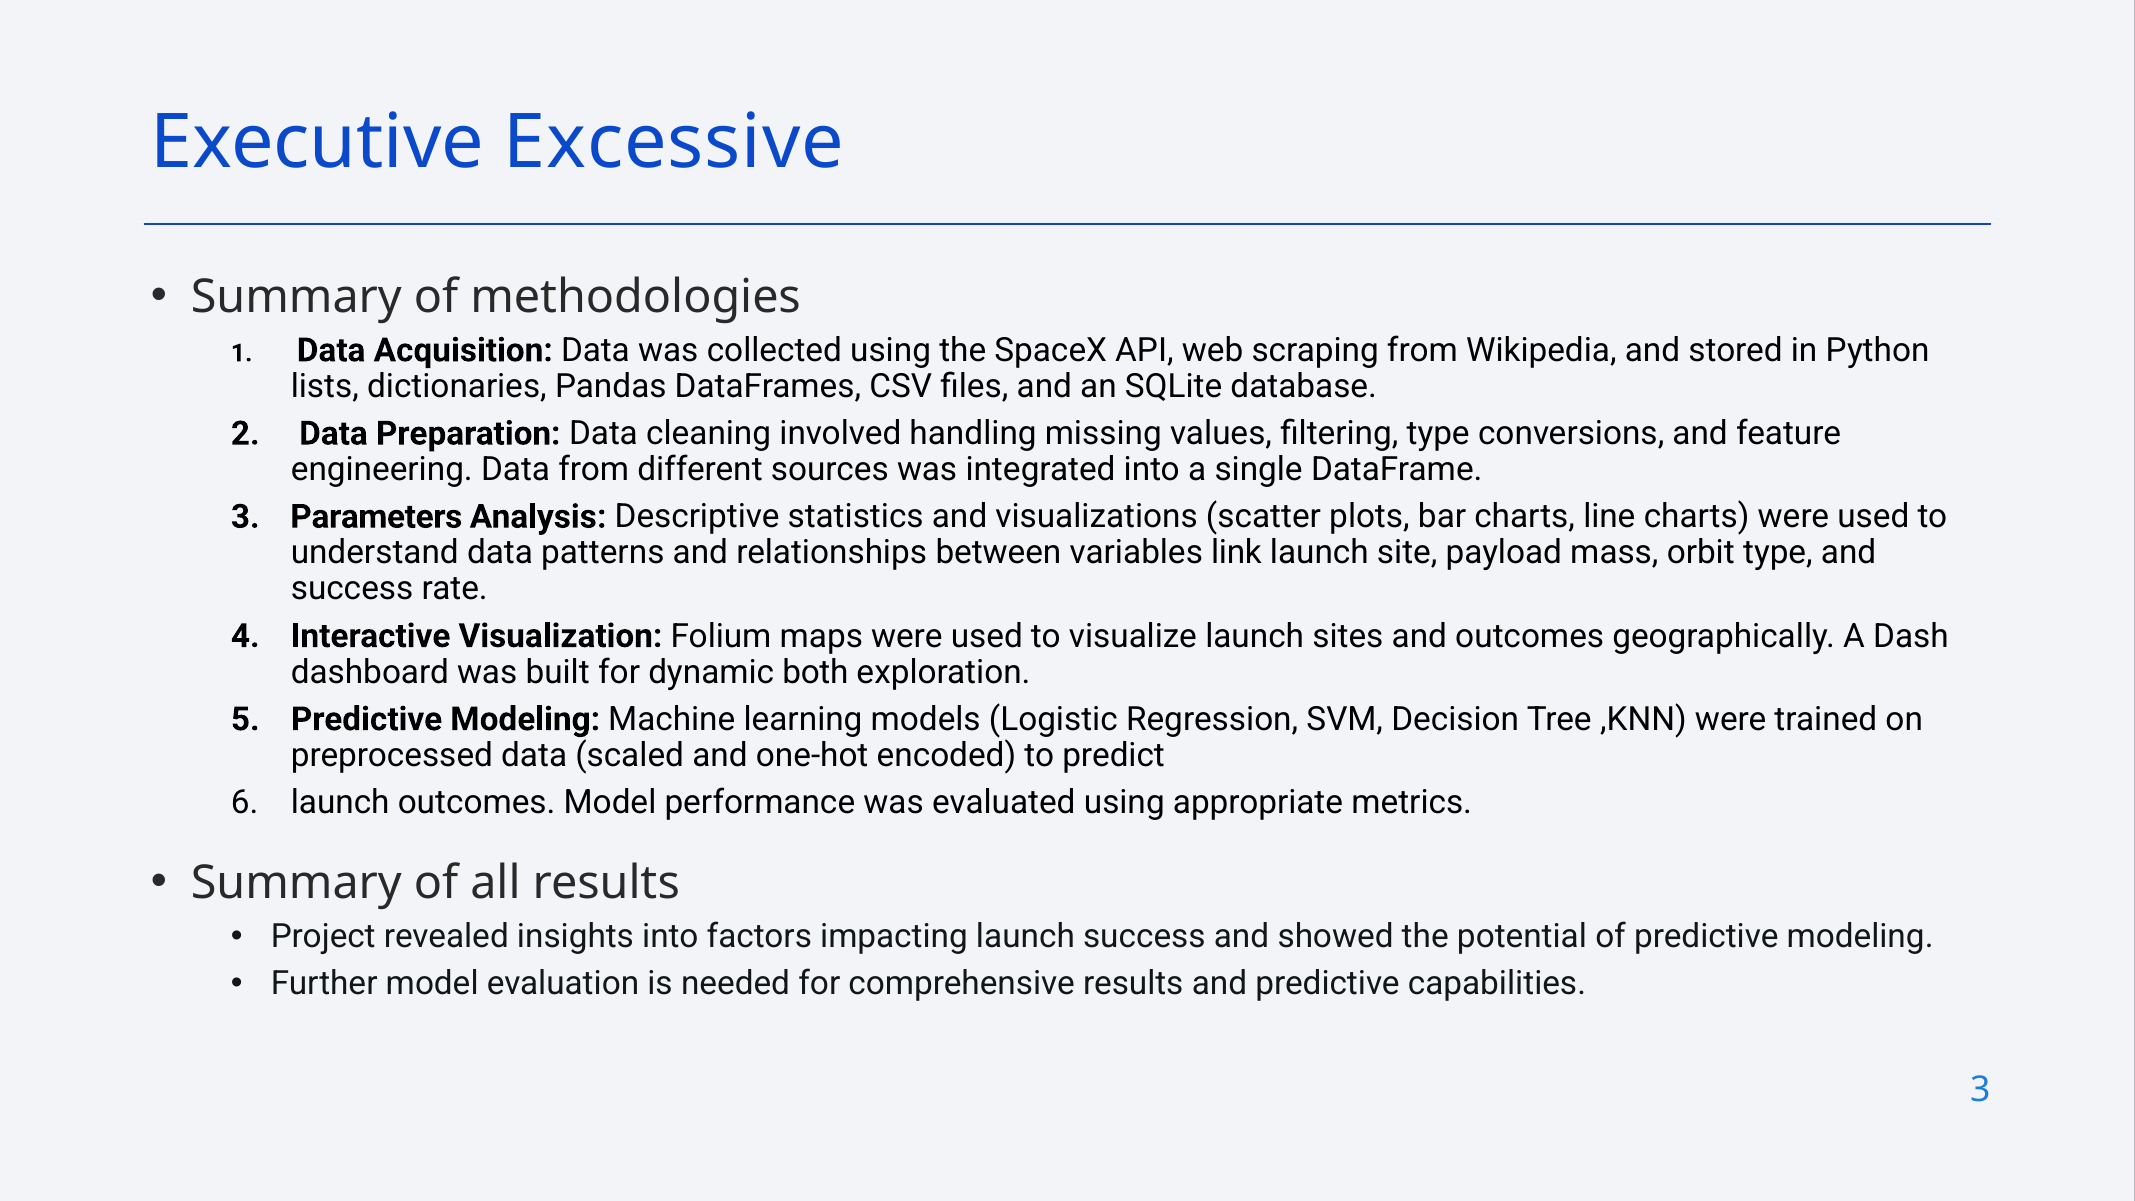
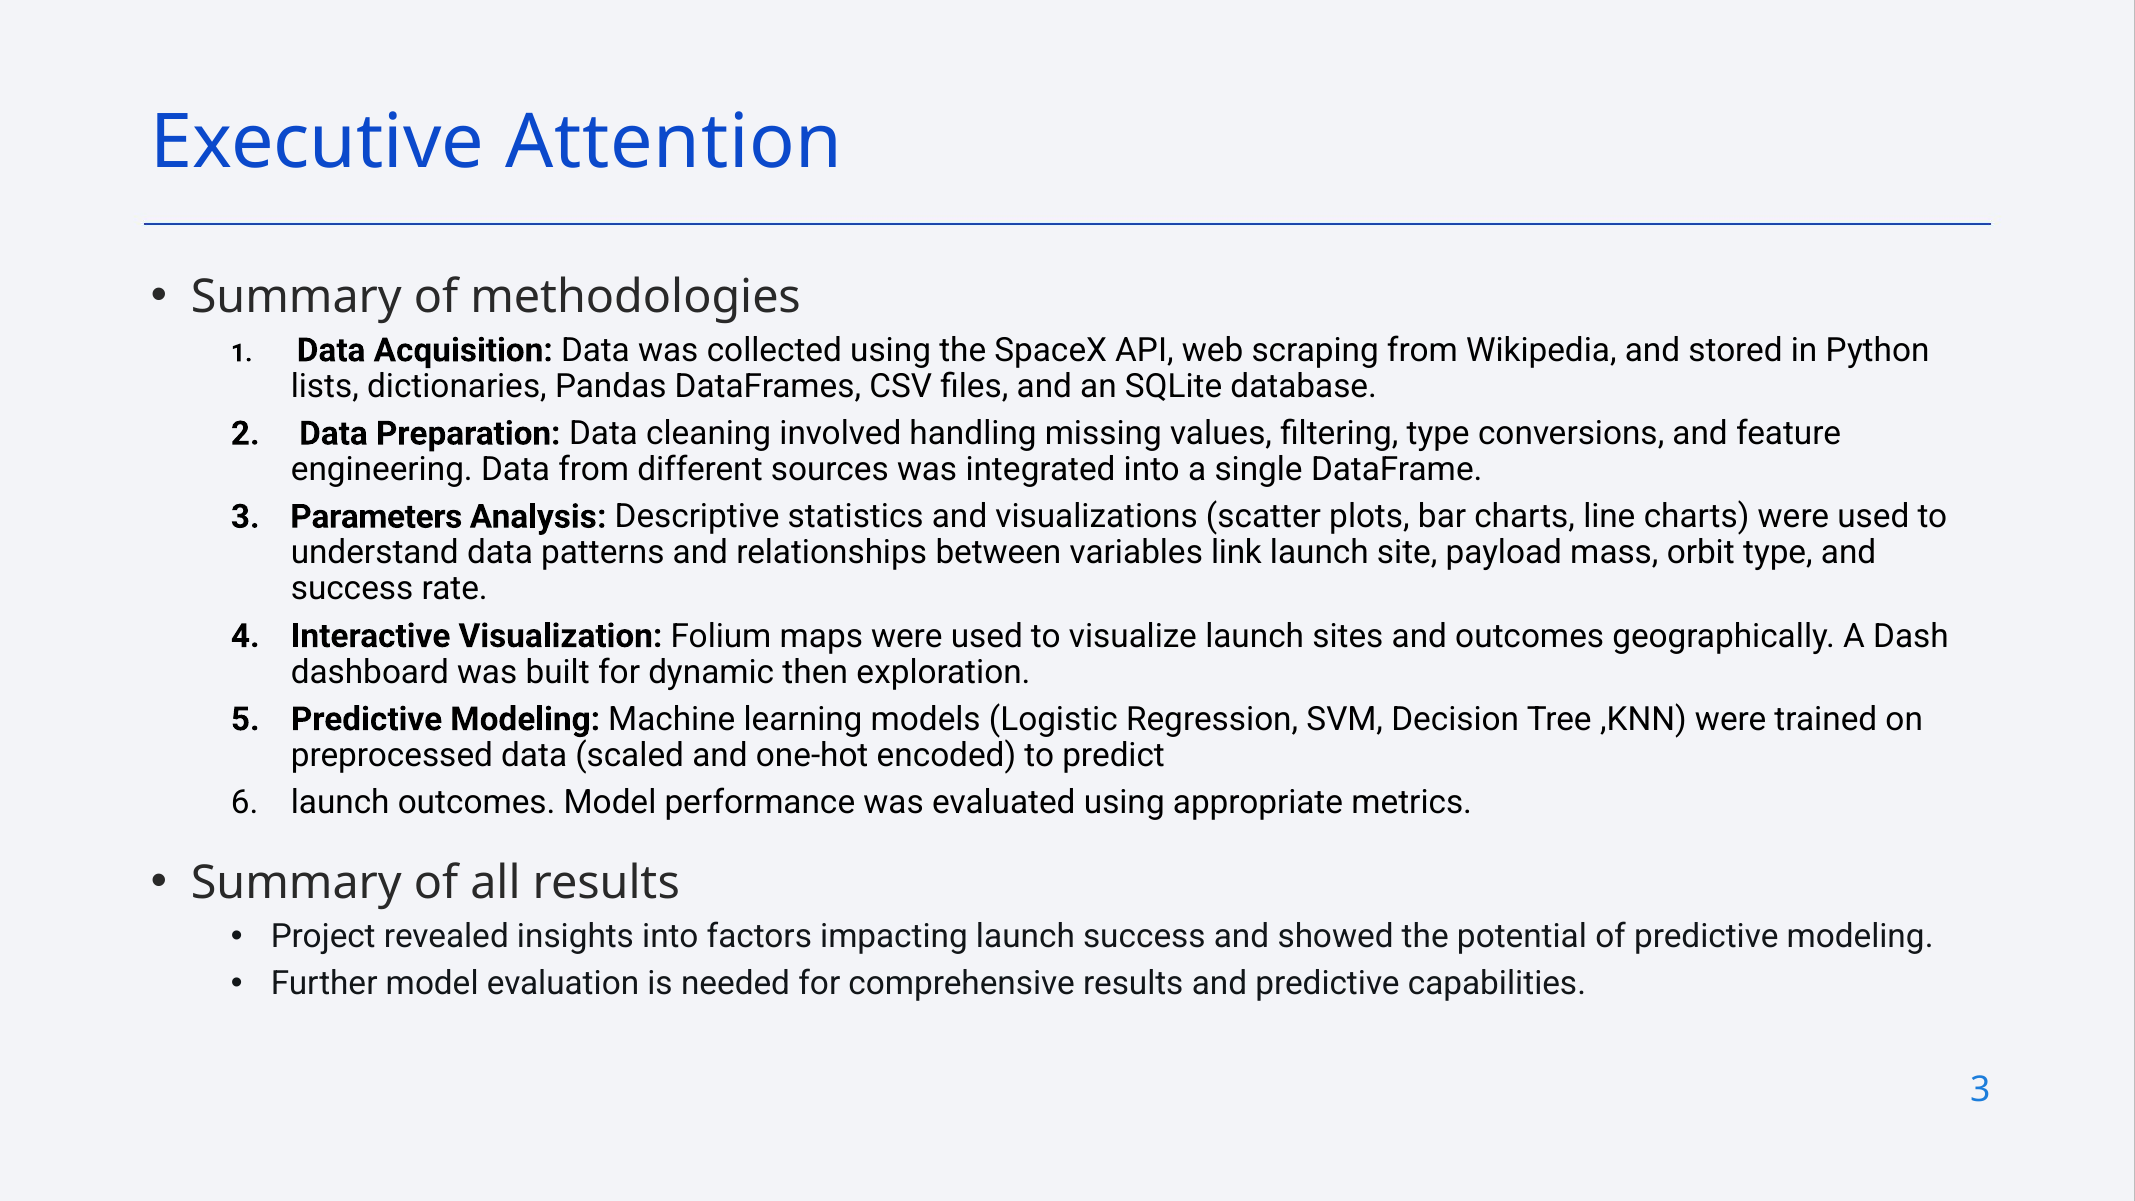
Excessive: Excessive -> Attention
both: both -> then
